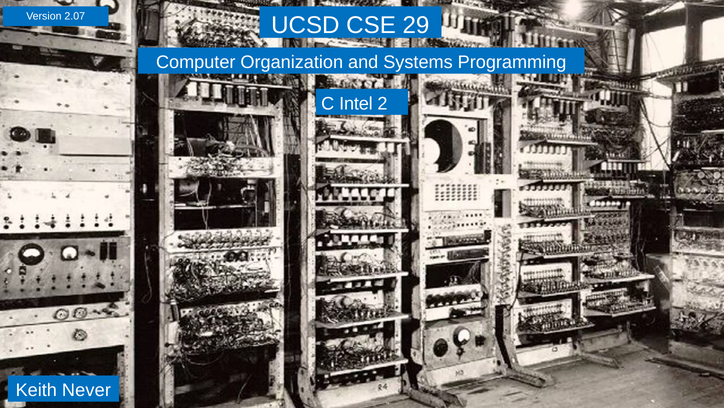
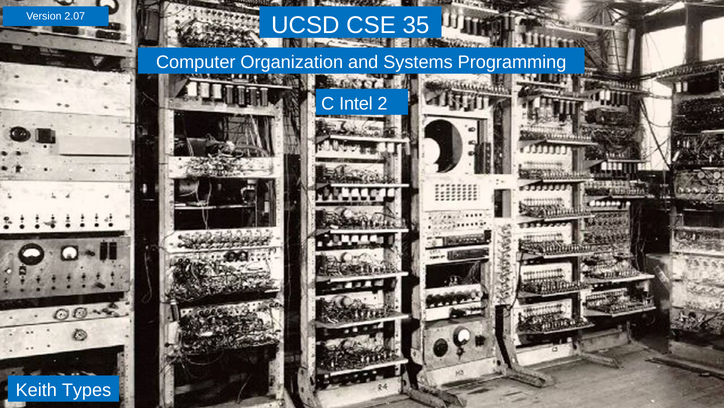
29: 29 -> 35
Never: Never -> Types
